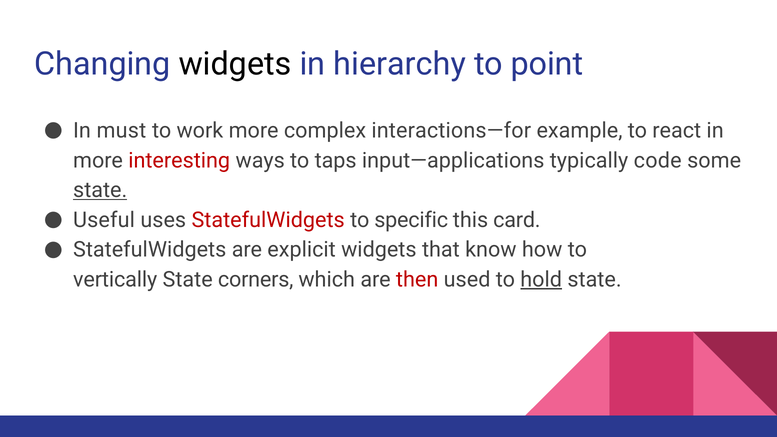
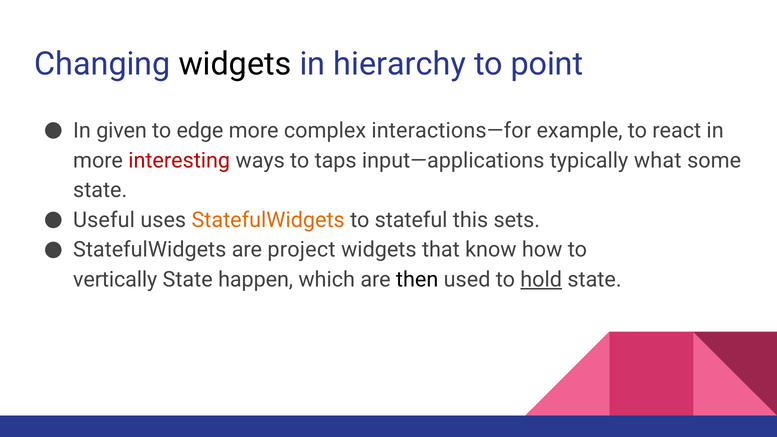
must: must -> given
work: work -> edge
code: code -> what
state at (100, 190) underline: present -> none
StatefulWidgets at (268, 220) colour: red -> orange
specific: specific -> stateful
card: card -> sets
explicit: explicit -> project
corners: corners -> happen
then colour: red -> black
